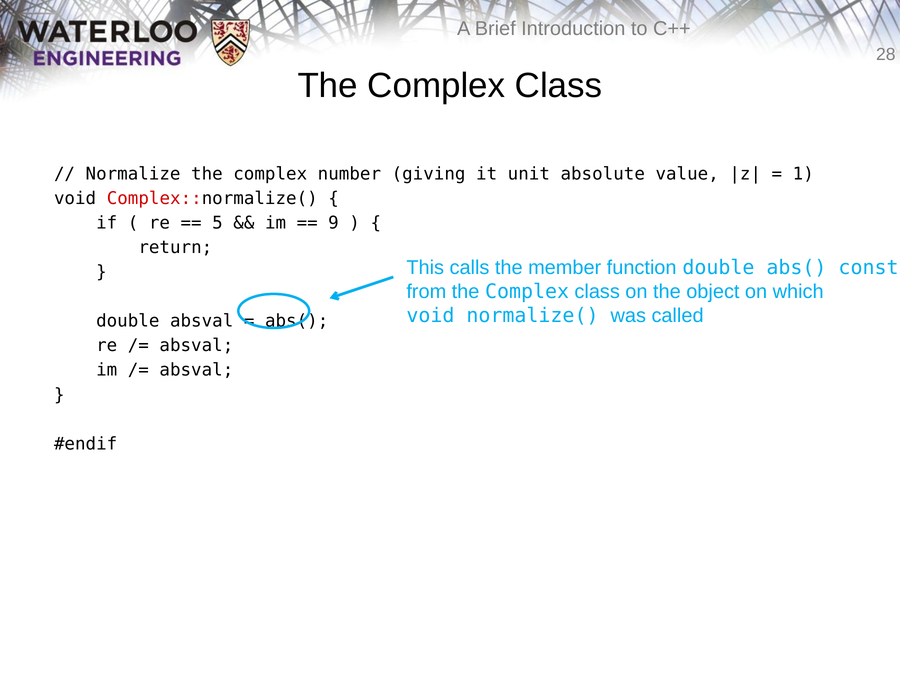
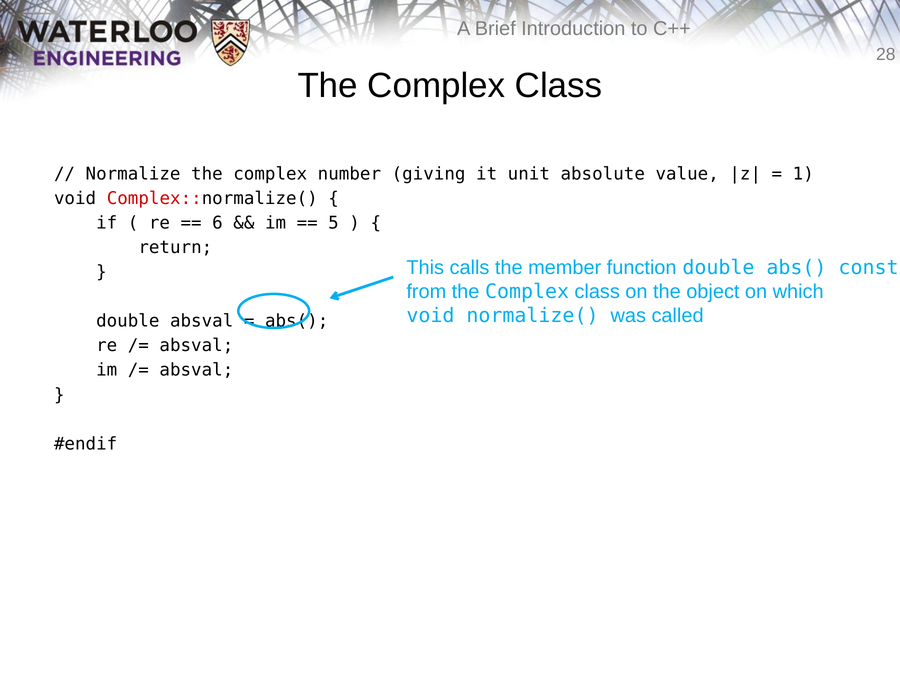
5: 5 -> 6
9: 9 -> 5
